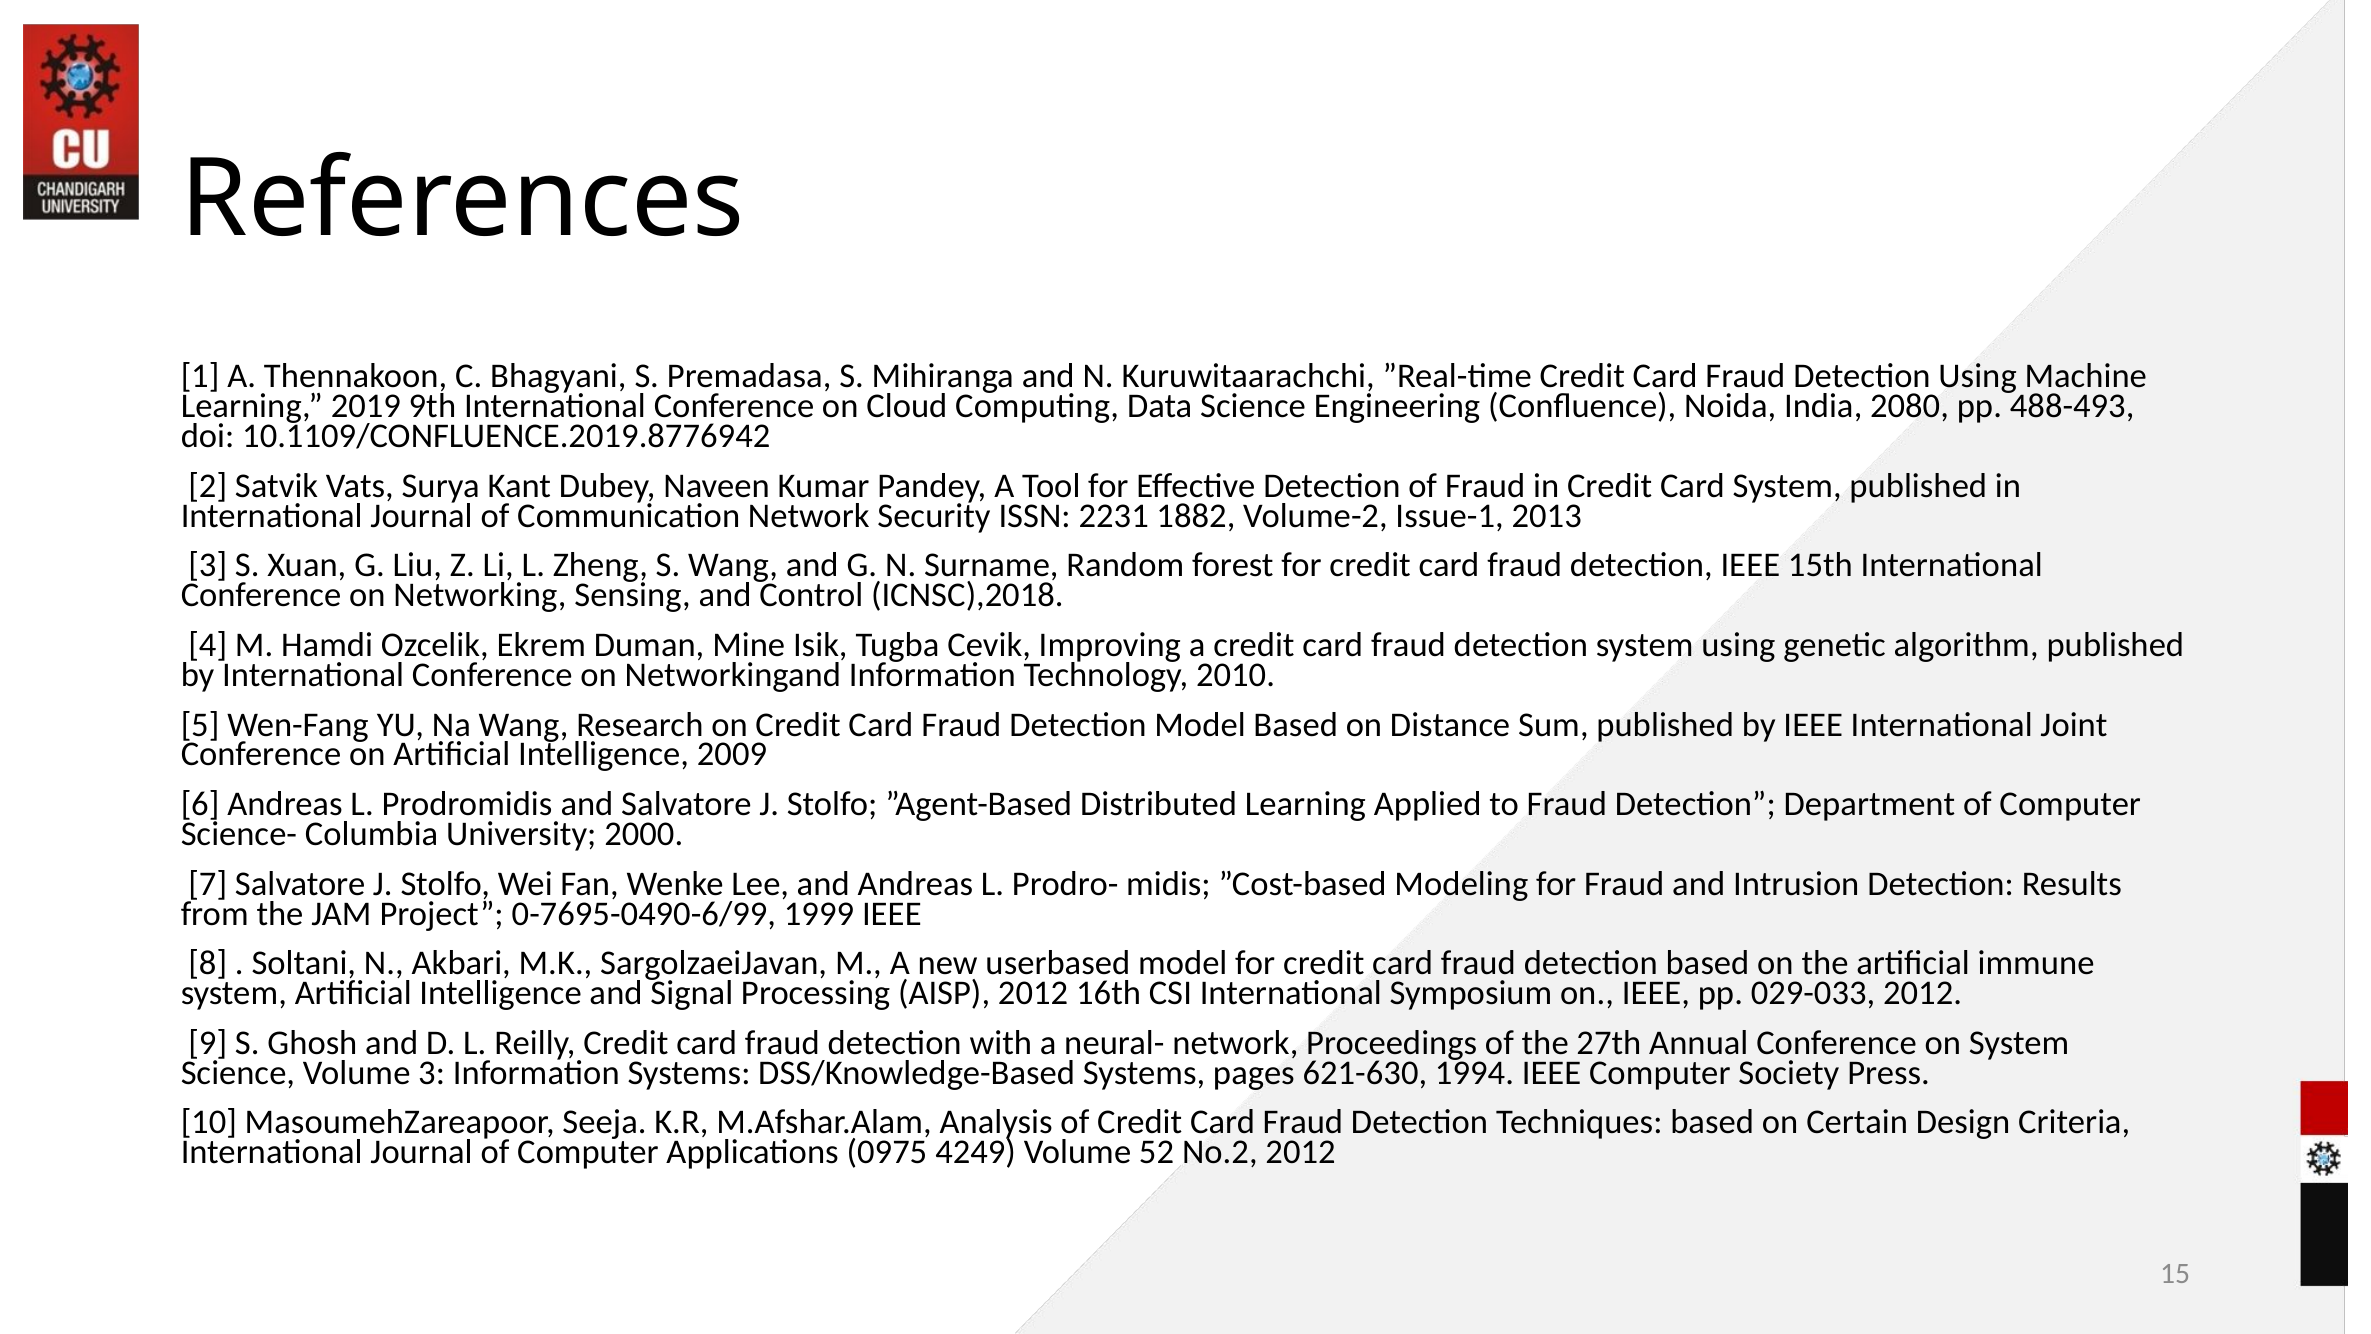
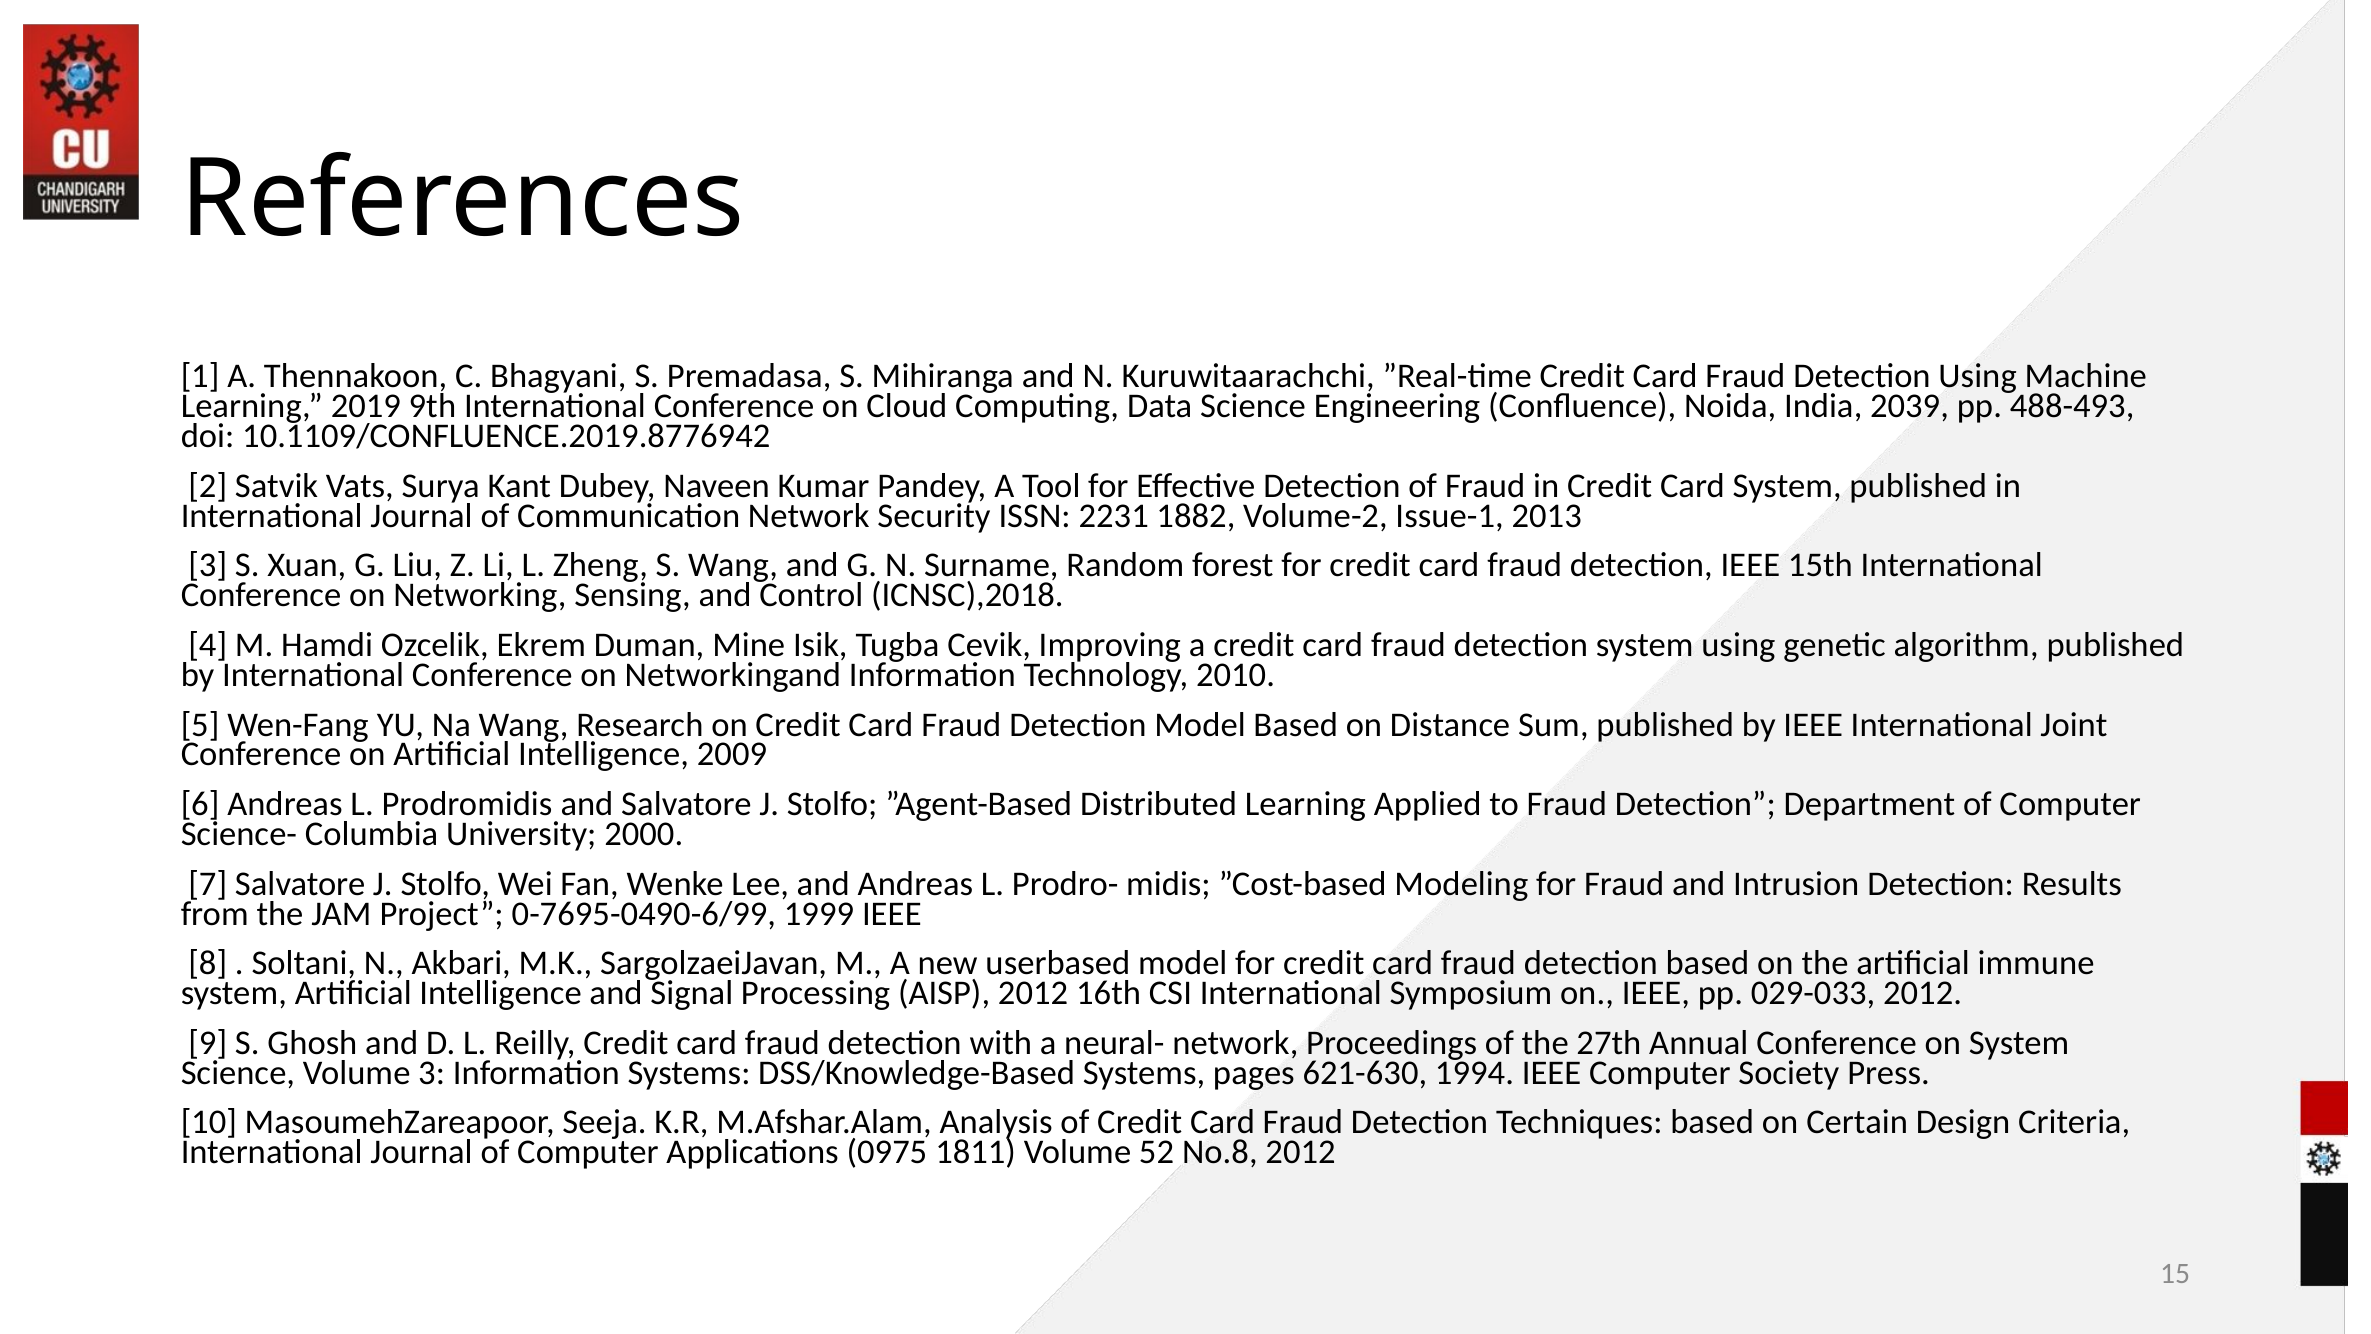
2080: 2080 -> 2039
4249: 4249 -> 1811
No.2: No.2 -> No.8
